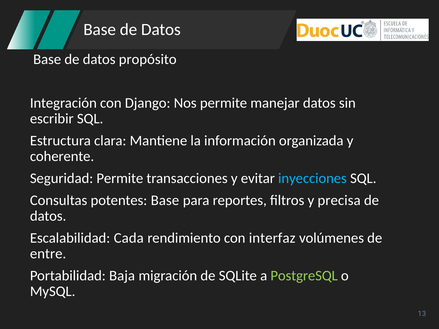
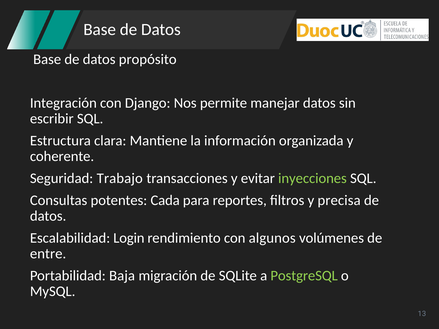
Seguridad Permite: Permite -> Trabajo
inyecciones colour: light blue -> light green
potentes Base: Base -> Cada
Cada: Cada -> Login
interfaz: interfaz -> algunos
